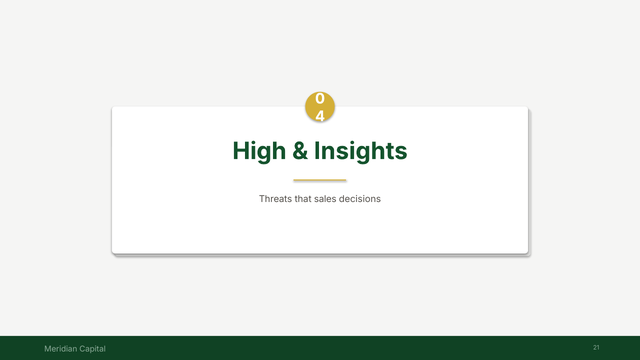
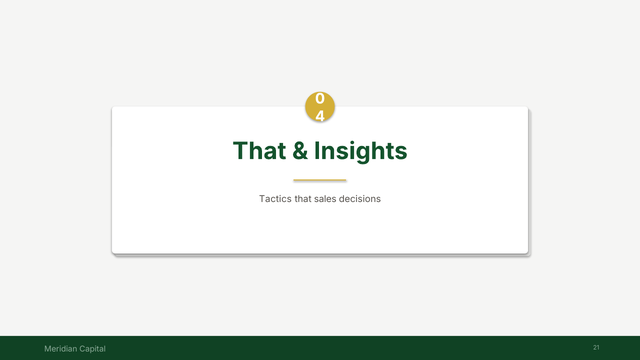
High at (259, 151): High -> That
Threats: Threats -> Tactics
